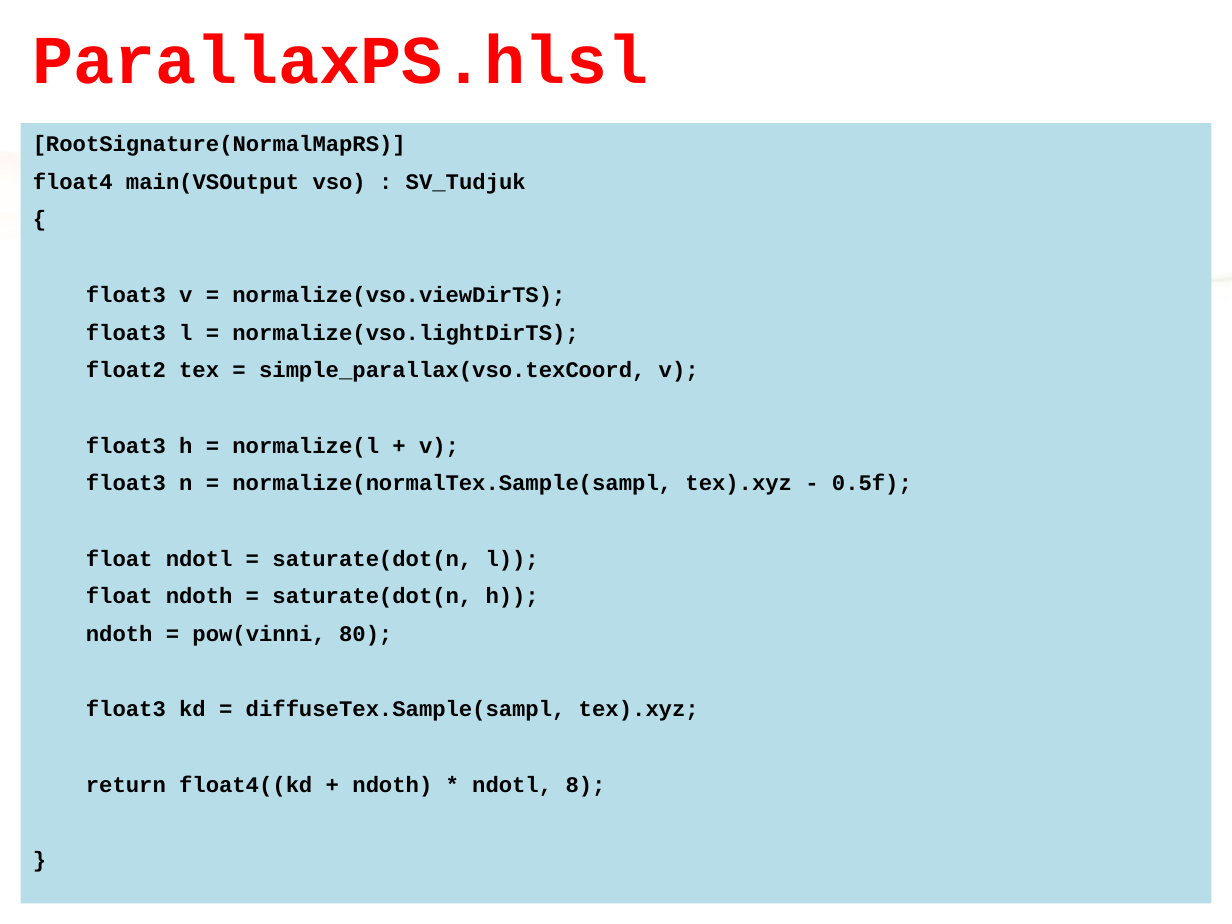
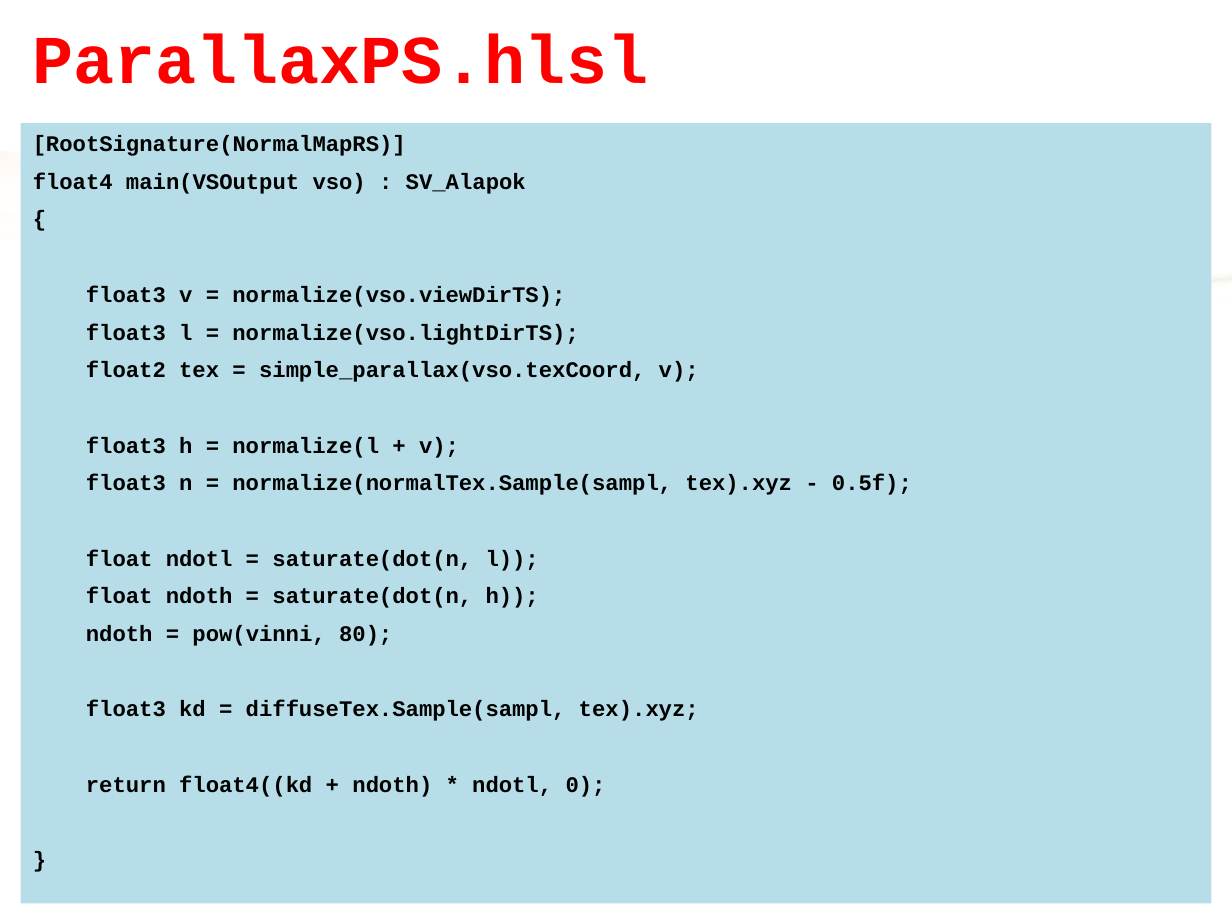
SV_Tudjuk: SV_Tudjuk -> SV_Alapok
8: 8 -> 0
